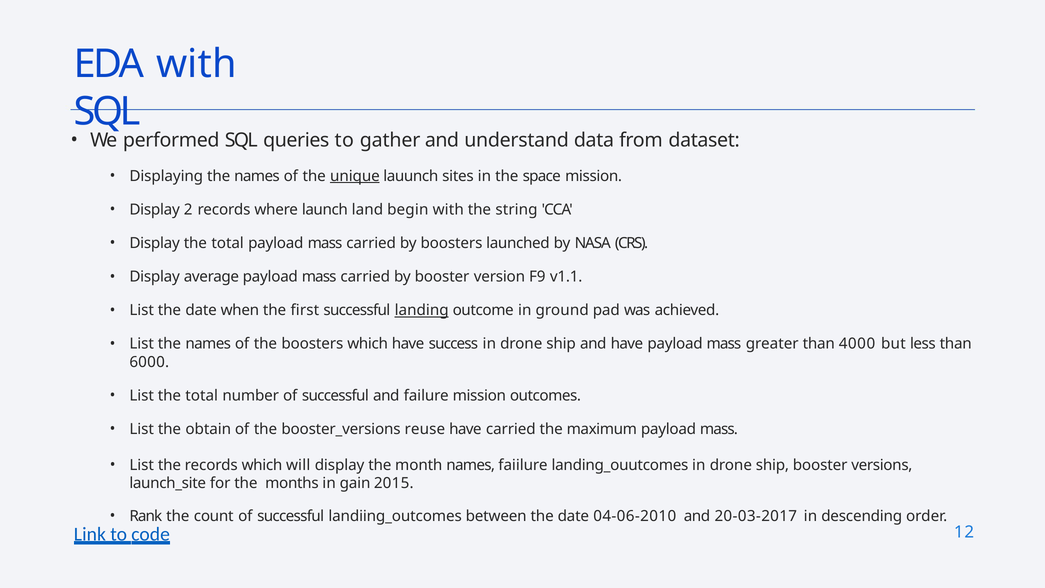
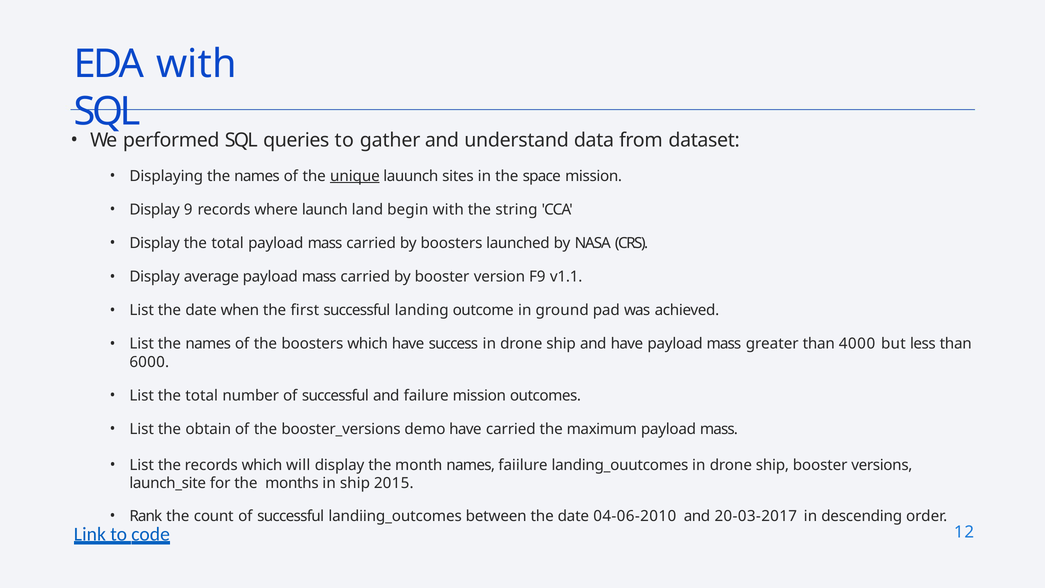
2: 2 -> 9
landing underline: present -> none
reuse: reuse -> demo
in gain: gain -> ship
